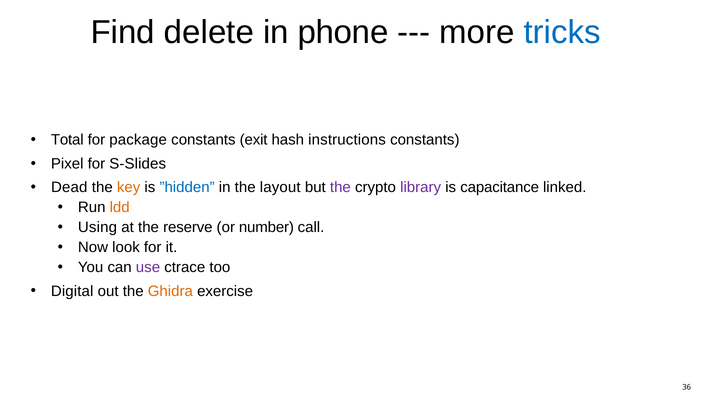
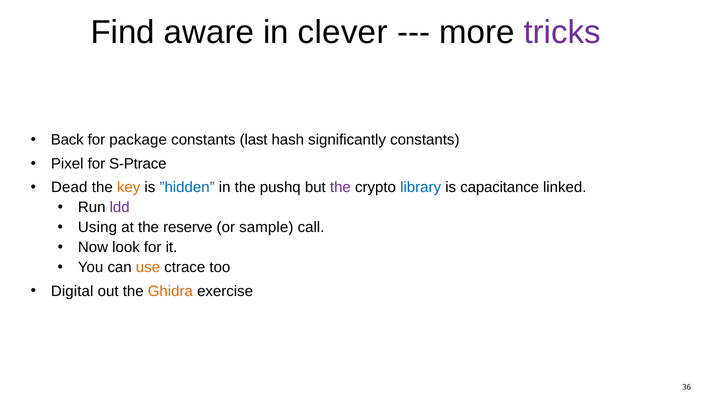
delete: delete -> aware
phone: phone -> clever
tricks colour: blue -> purple
Total: Total -> Back
exit: exit -> last
instructions: instructions -> significantly
S-Slides: S-Slides -> S-Ptrace
layout: layout -> pushq
library colour: purple -> blue
ldd colour: orange -> purple
number: number -> sample
use colour: purple -> orange
